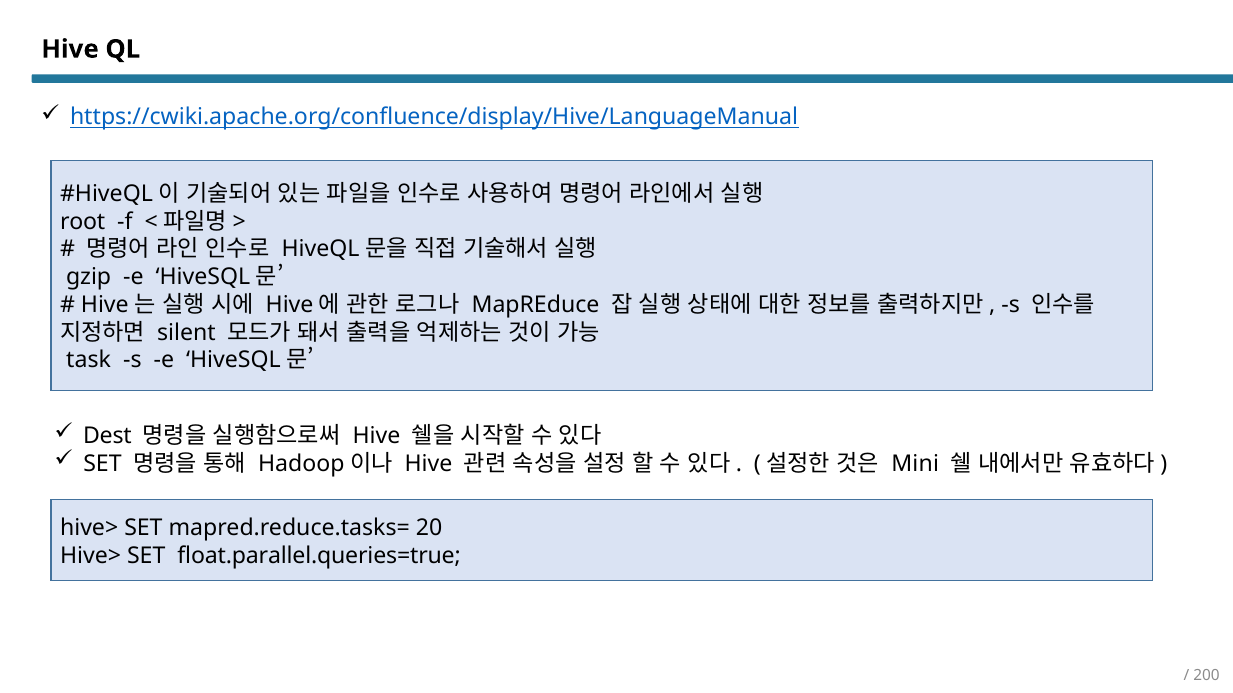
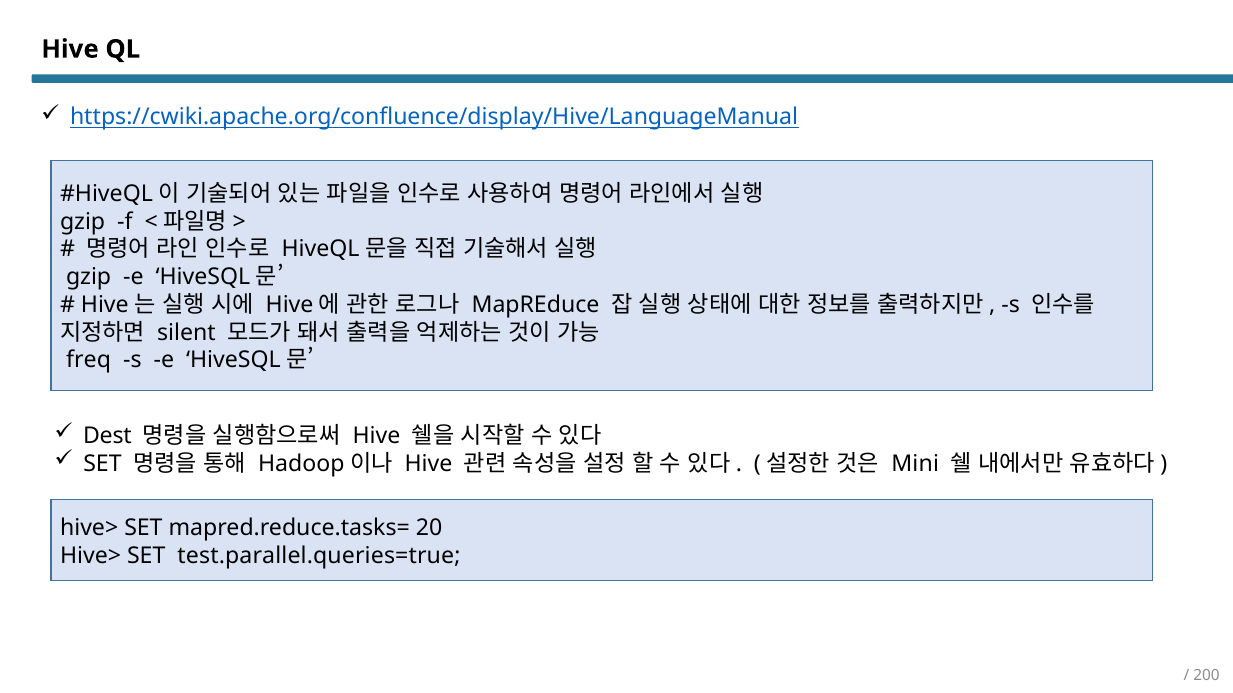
root at (83, 222): root -> gzip
task: task -> freq
float.parallel.queries=true: float.parallel.queries=true -> test.parallel.queries=true
